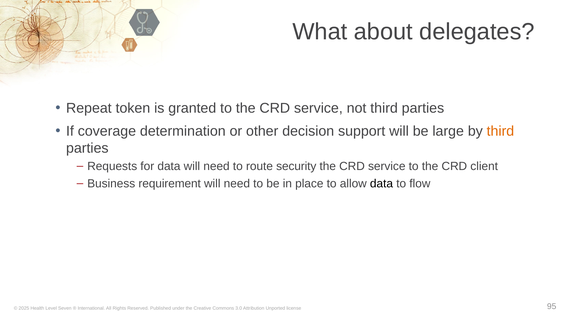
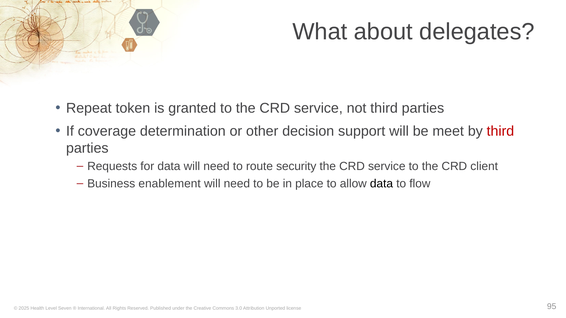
large: large -> meet
third at (500, 131) colour: orange -> red
requirement: requirement -> enablement
